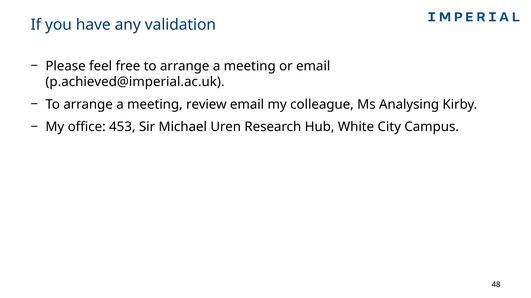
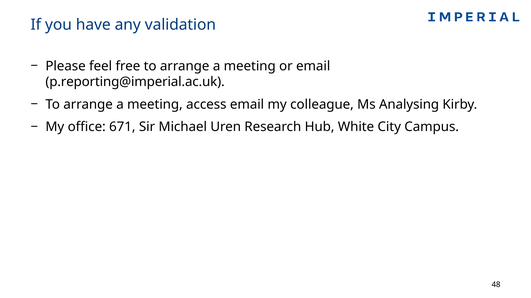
p.achieved@imperial.ac.uk: p.achieved@imperial.ac.uk -> p.reporting@imperial.ac.uk
review: review -> access
453: 453 -> 671
